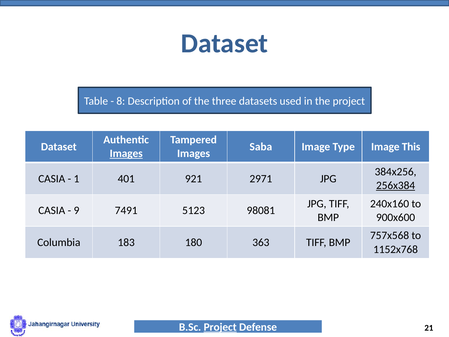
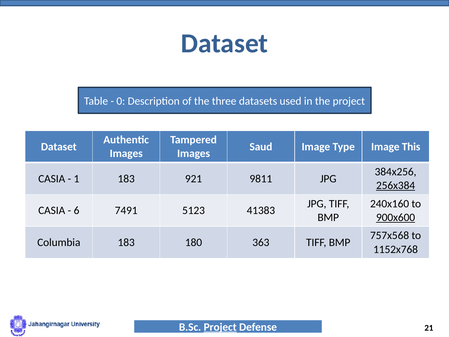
8: 8 -> 0
Saba: Saba -> Saud
Images at (126, 153) underline: present -> none
1 401: 401 -> 183
2971: 2971 -> 9811
9: 9 -> 6
98081: 98081 -> 41383
900x600 underline: none -> present
